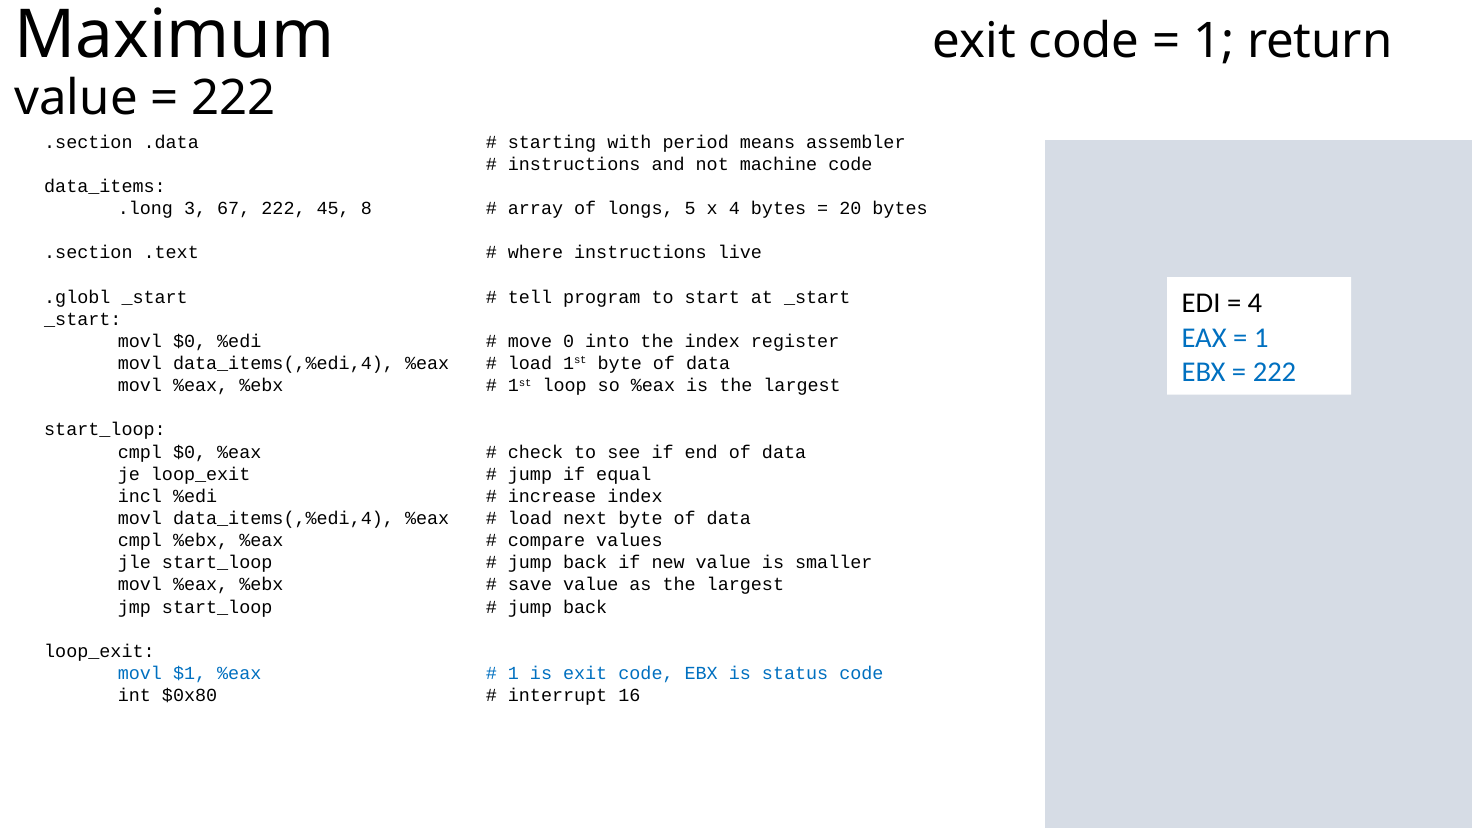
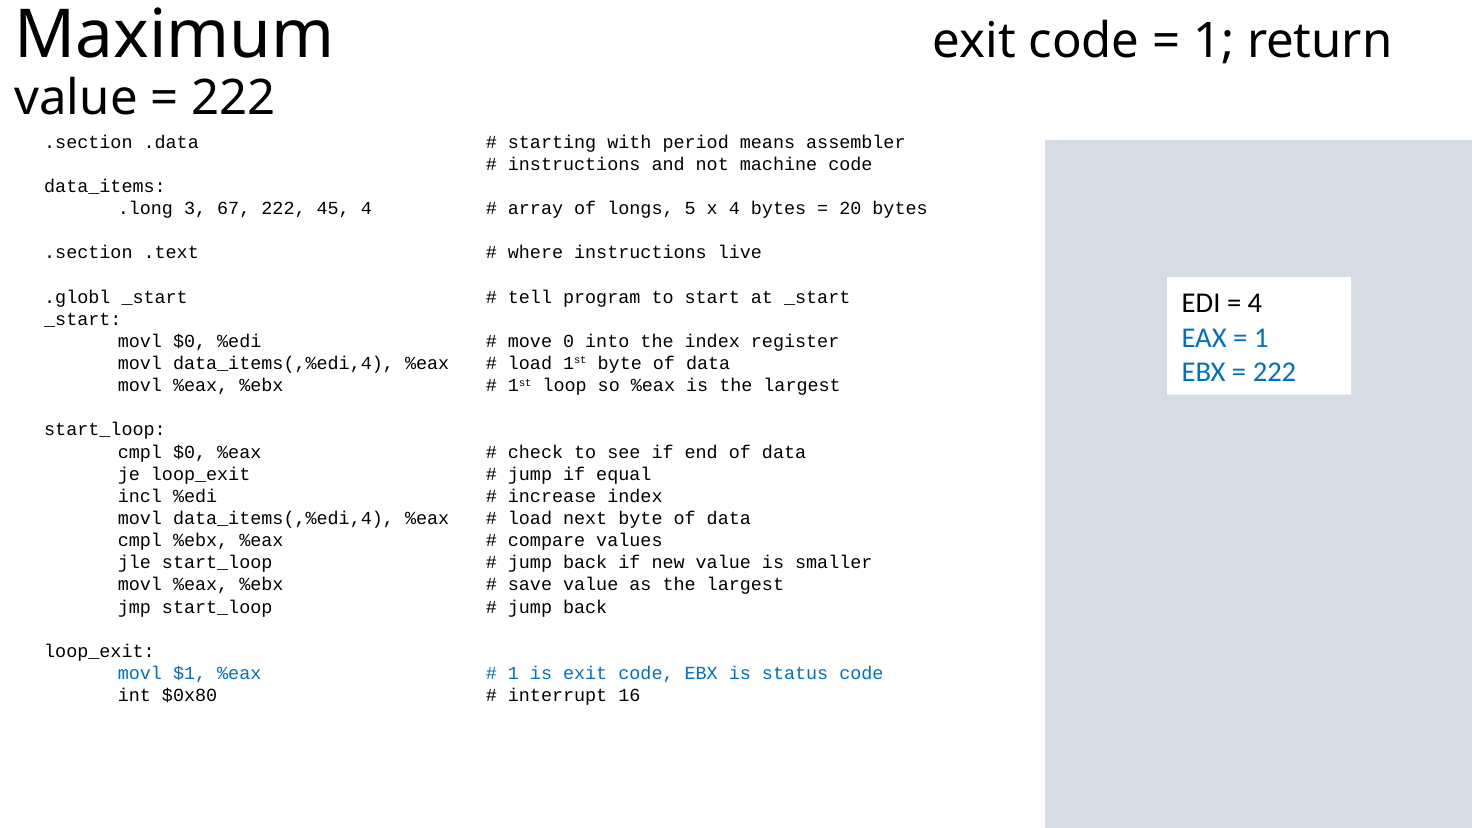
45 8: 8 -> 4
